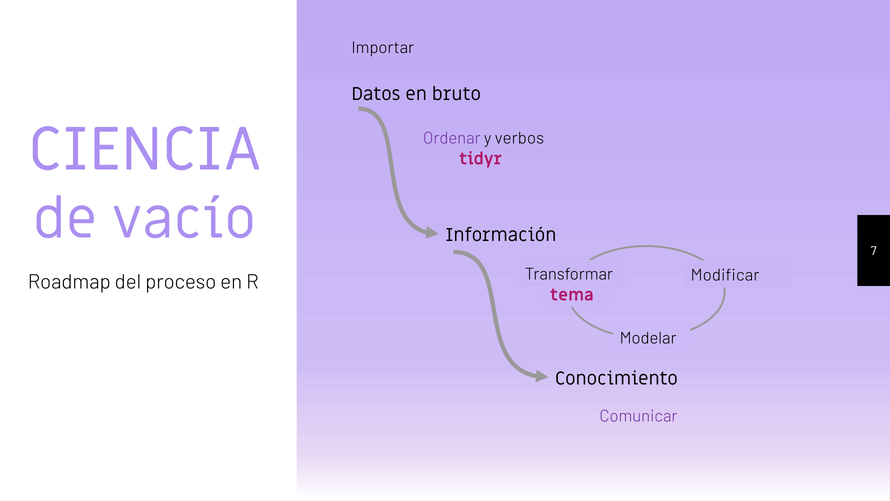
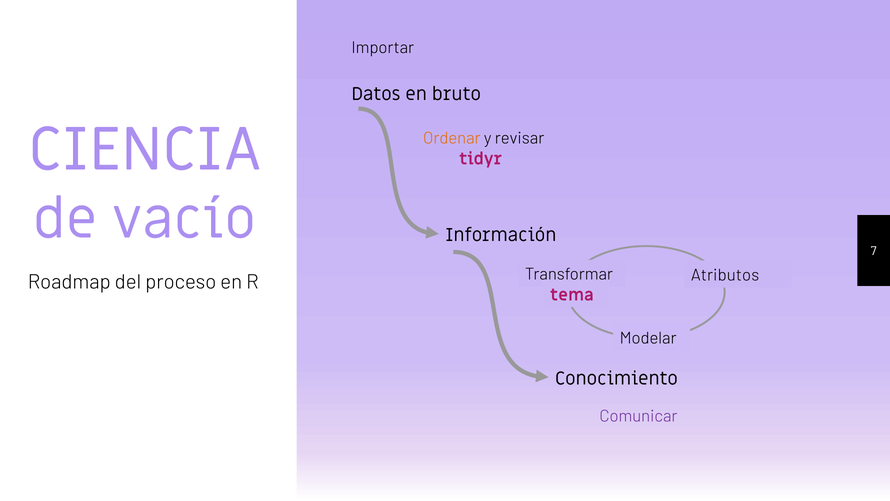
Ordenar colour: purple -> orange
verbos: verbos -> revisar
Modificar: Modificar -> Atributos
